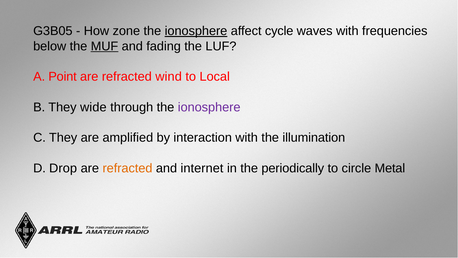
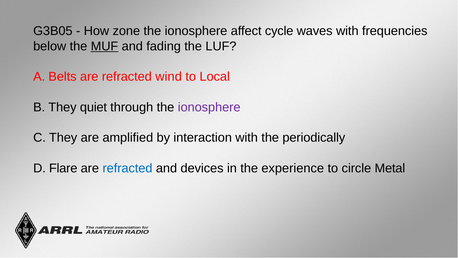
ionosphere at (196, 31) underline: present -> none
Point: Point -> Belts
wide: wide -> quiet
illumination: illumination -> periodically
Drop: Drop -> Flare
refracted at (127, 168) colour: orange -> blue
internet: internet -> devices
periodically: periodically -> experience
